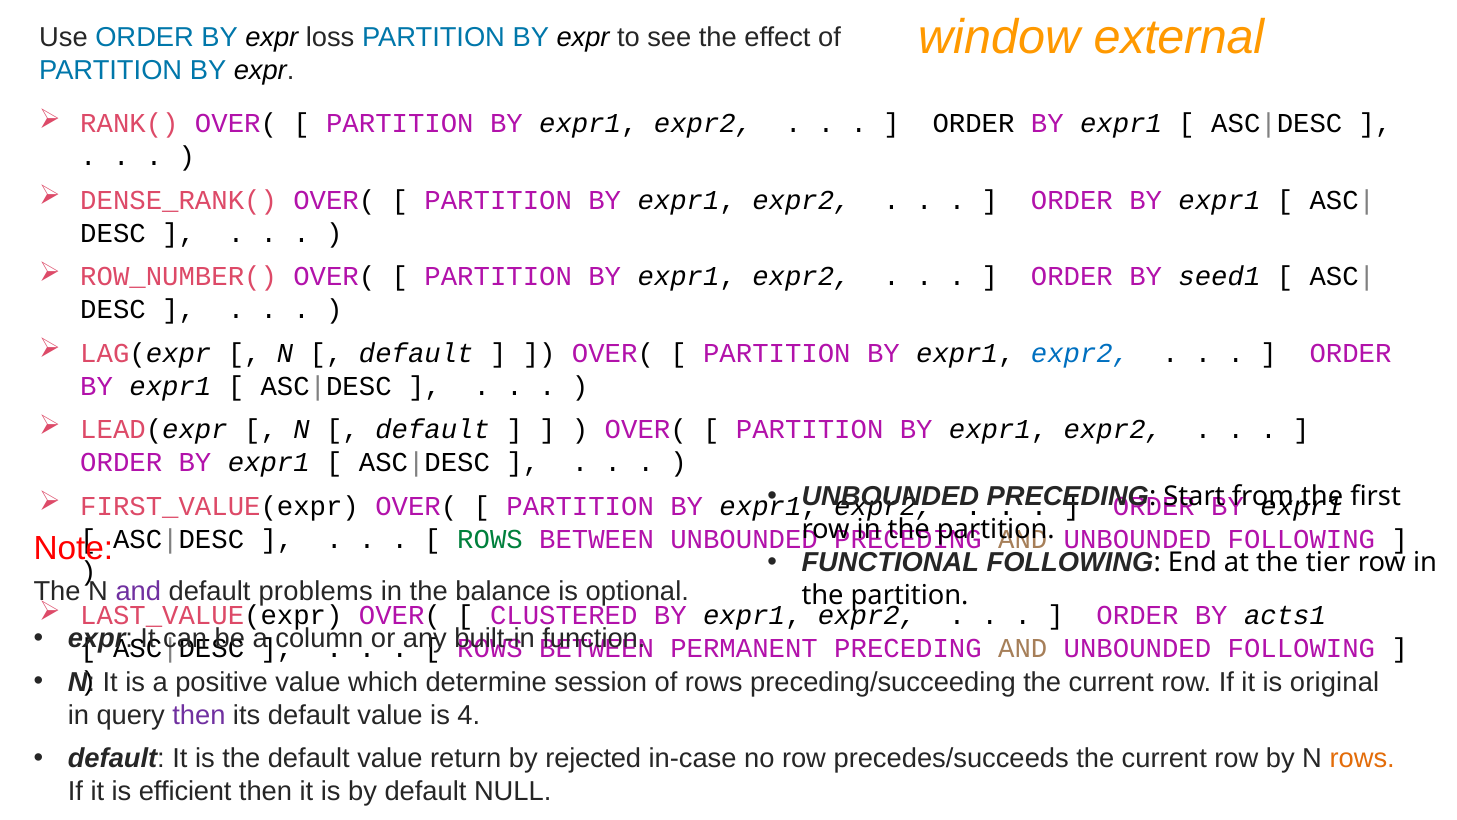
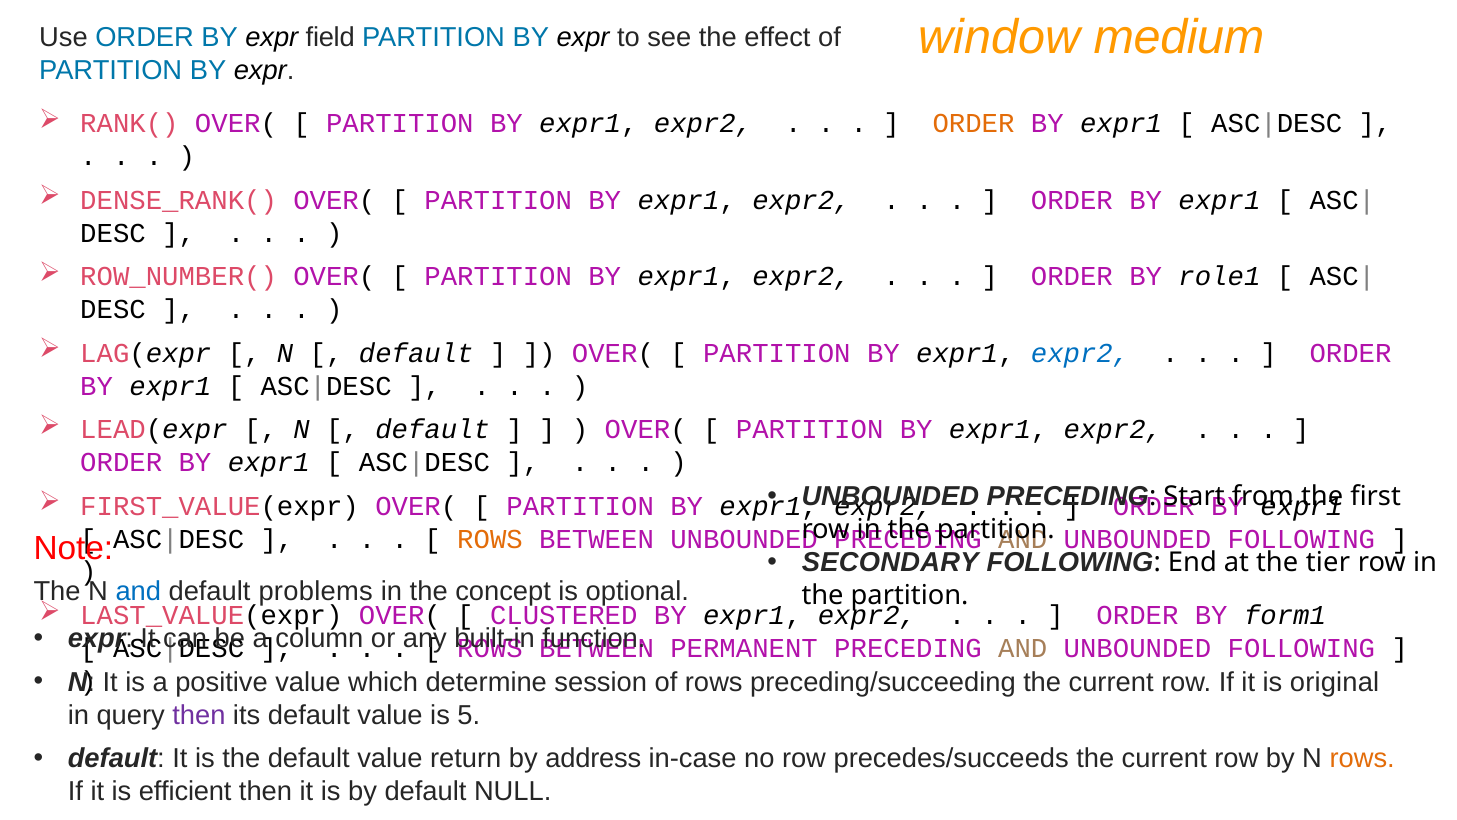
external: external -> medium
loss: loss -> field
ORDER at (974, 124) colour: black -> orange
seed1: seed1 -> role1
ROWS at (490, 539) colour: green -> orange
FUNCTIONAL: FUNCTIONAL -> SECONDARY
and at (138, 591) colour: purple -> blue
balance: balance -> concept
acts1: acts1 -> form1
4: 4 -> 5
rejected: rejected -> address
